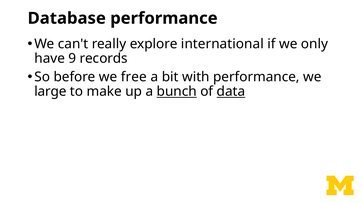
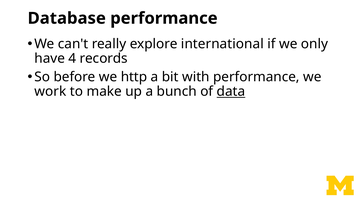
9: 9 -> 4
free: free -> http
large: large -> work
bunch underline: present -> none
